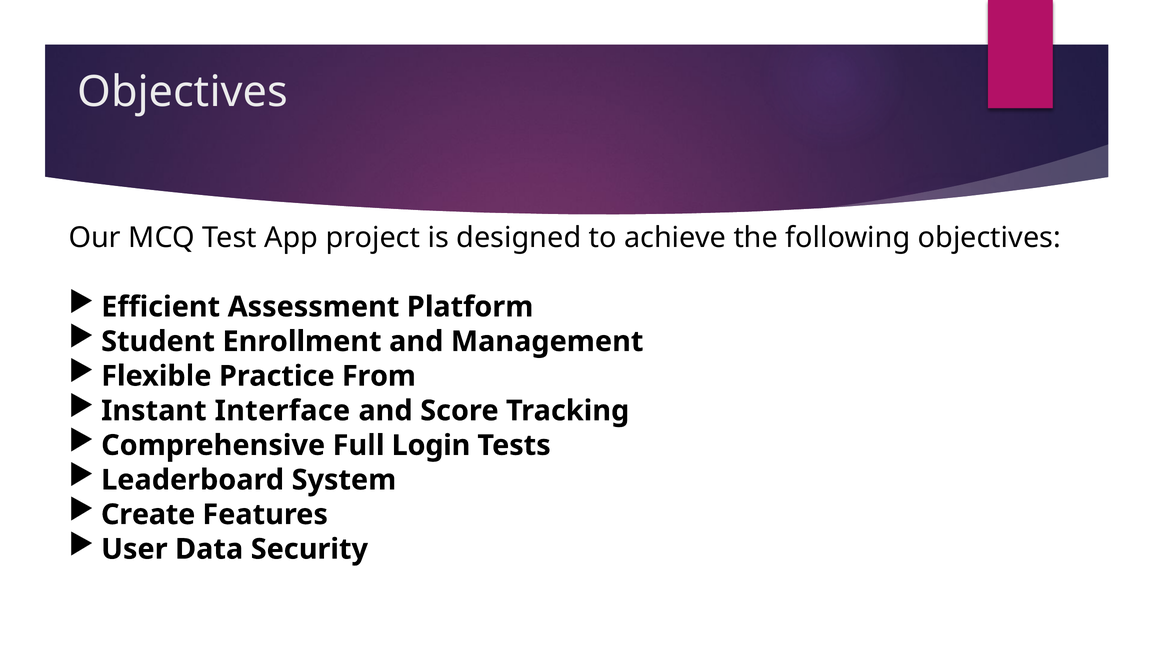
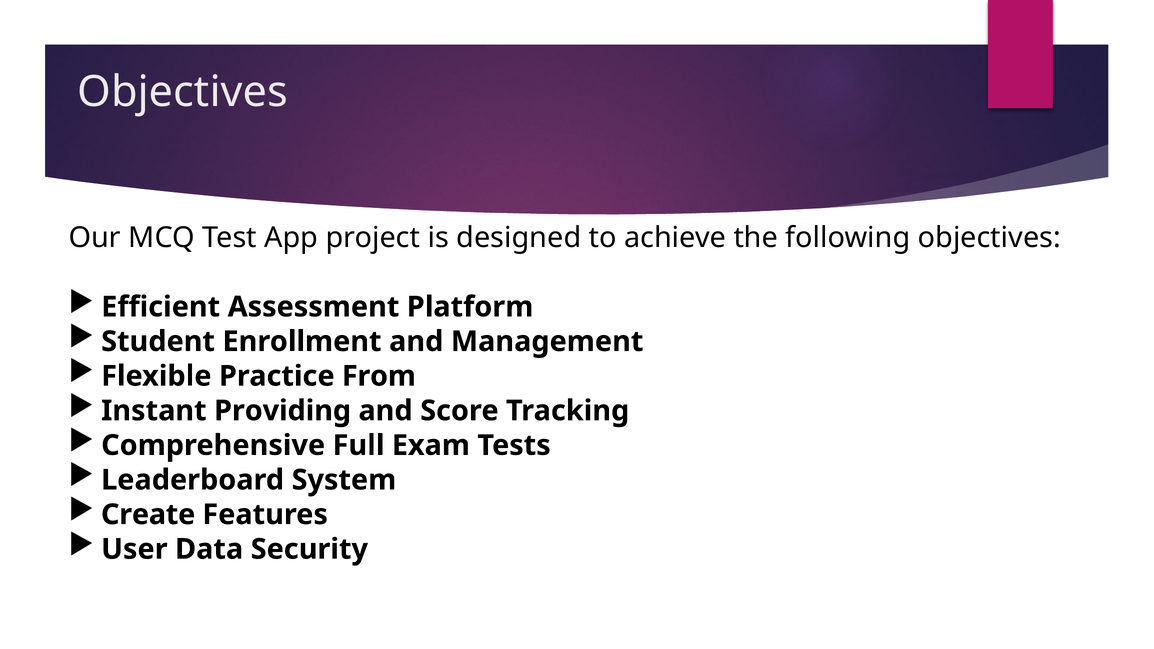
Interface: Interface -> Providing
Login: Login -> Exam
